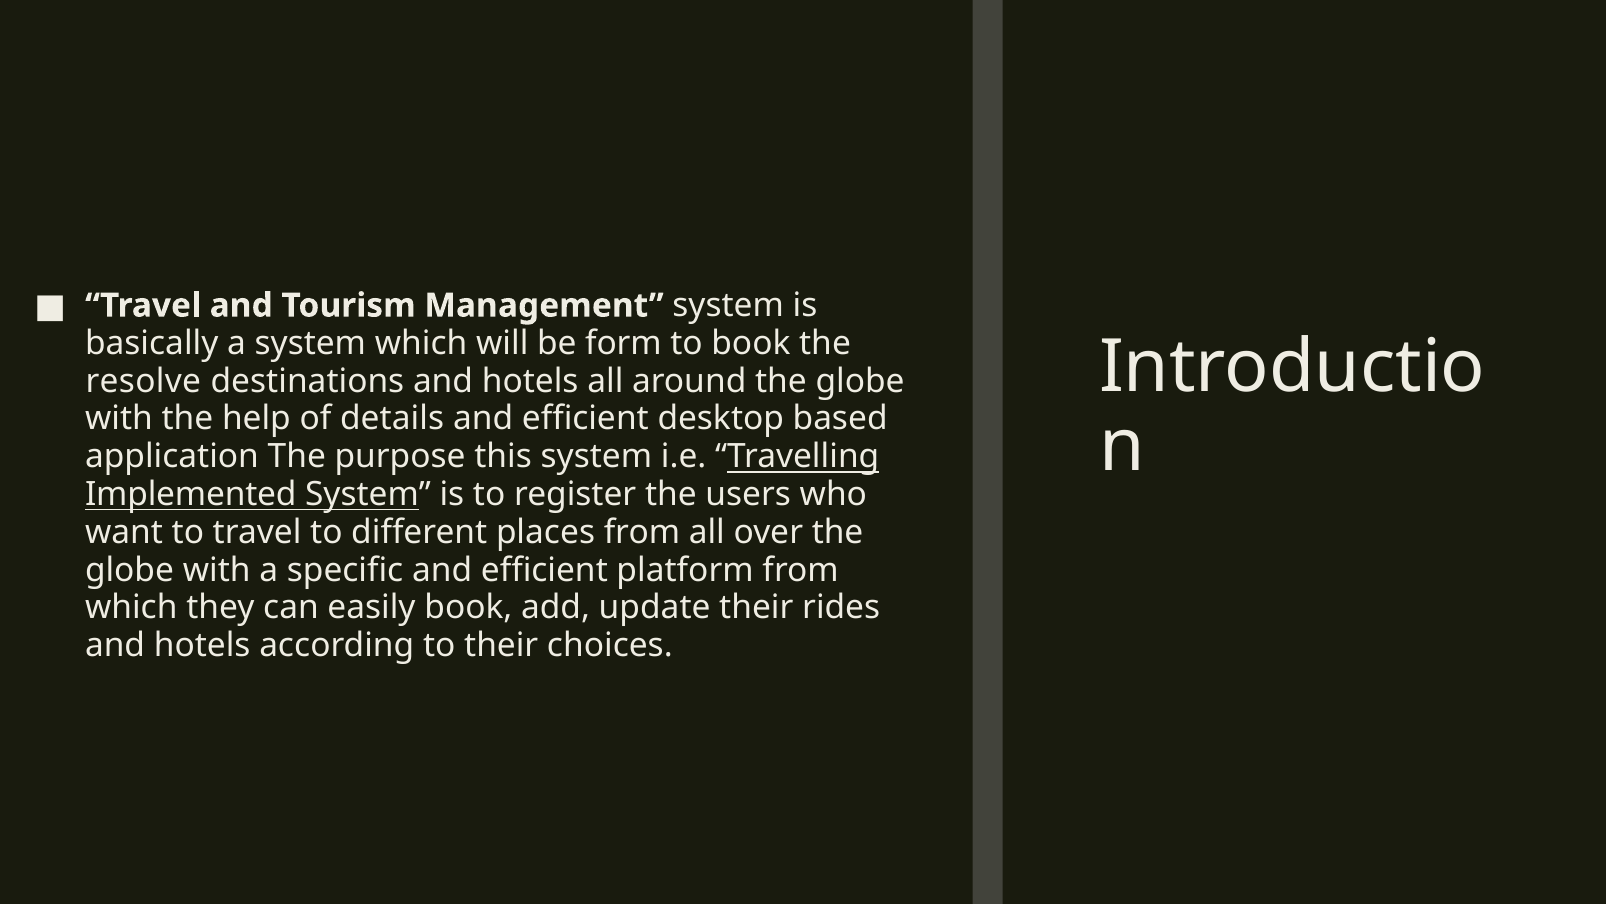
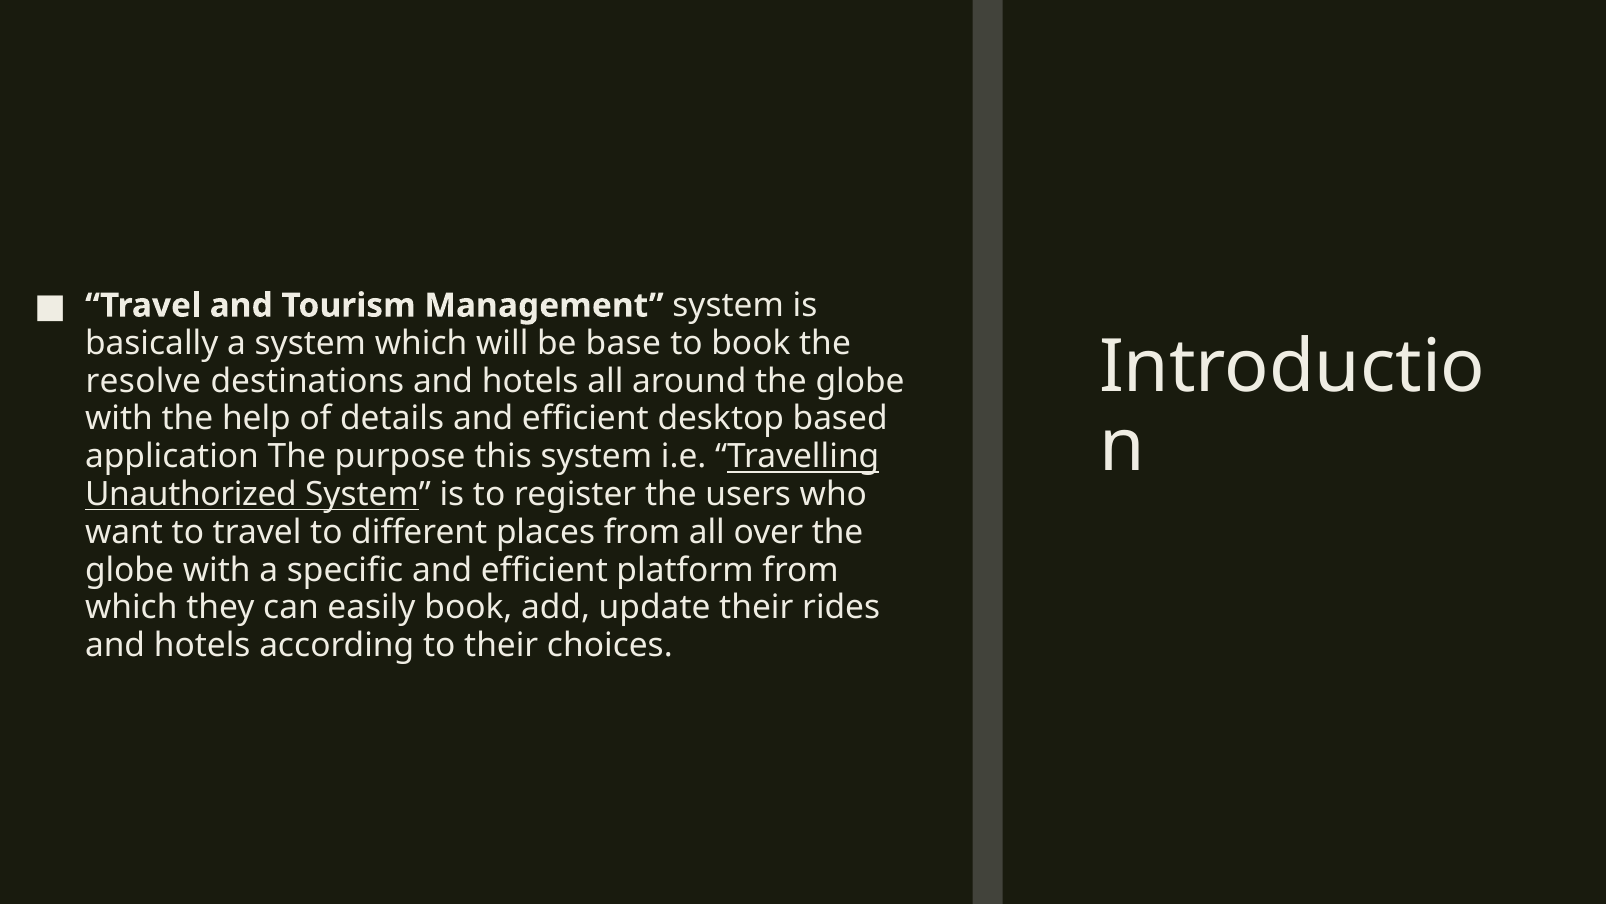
form: form -> base
Implemented: Implemented -> Unauthorized
